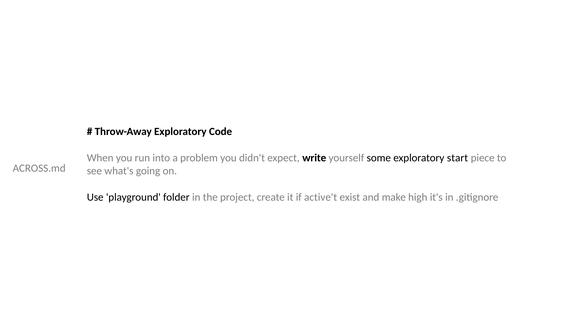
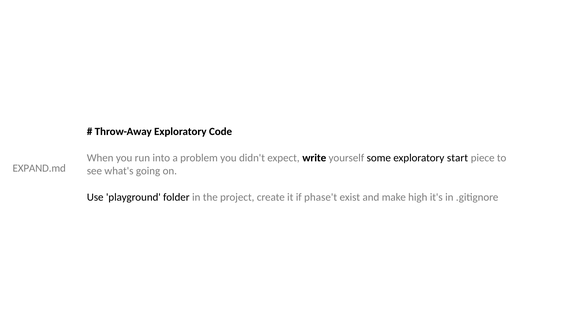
ACROSS.md: ACROSS.md -> EXPAND.md
active't: active't -> phase't
